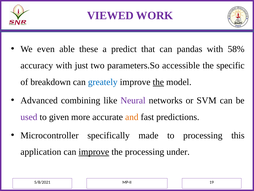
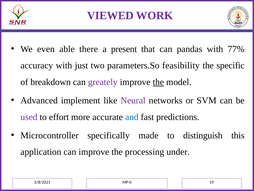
these: these -> there
predict: predict -> present
58%: 58% -> 77%
accessible: accessible -> feasibility
greately colour: blue -> purple
combining: combining -> implement
given: given -> effort
and colour: orange -> blue
to processing: processing -> distinguish
improve at (94, 152) underline: present -> none
